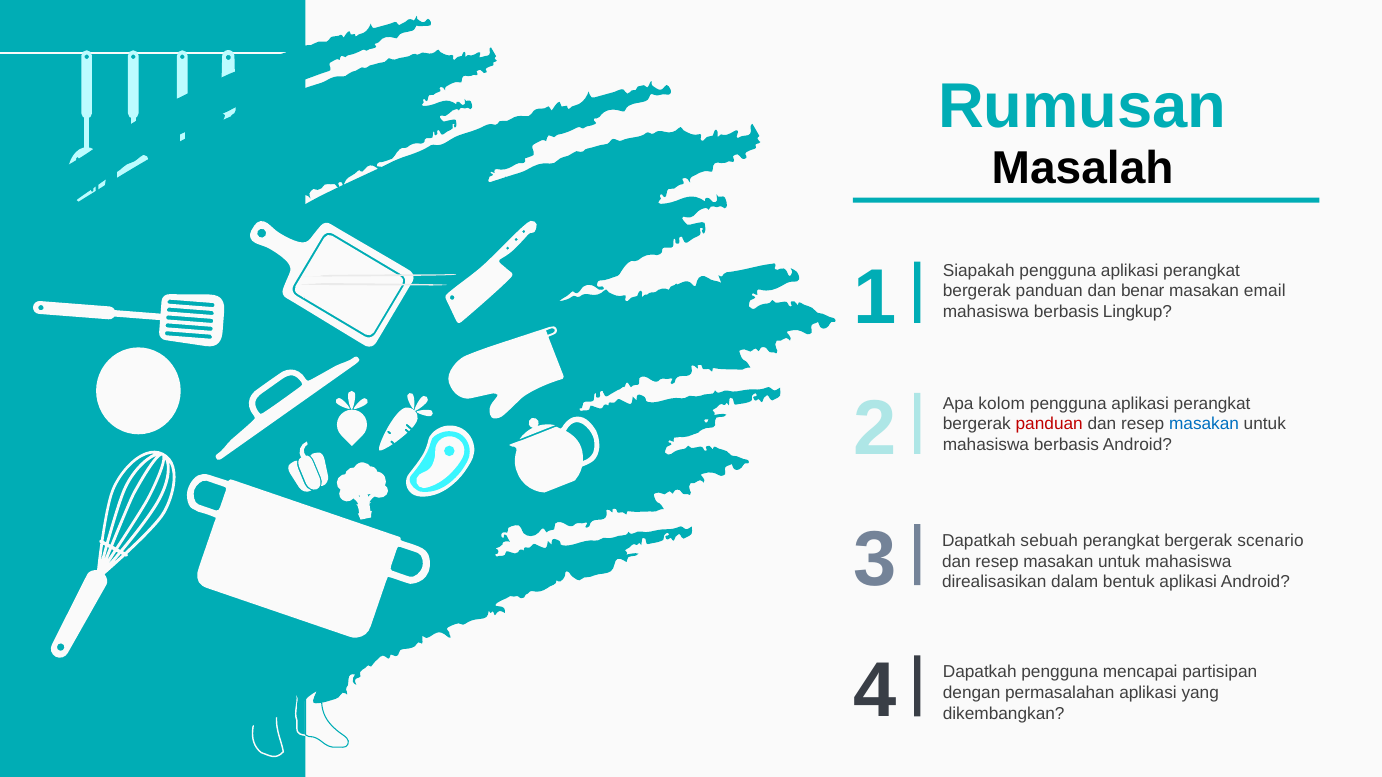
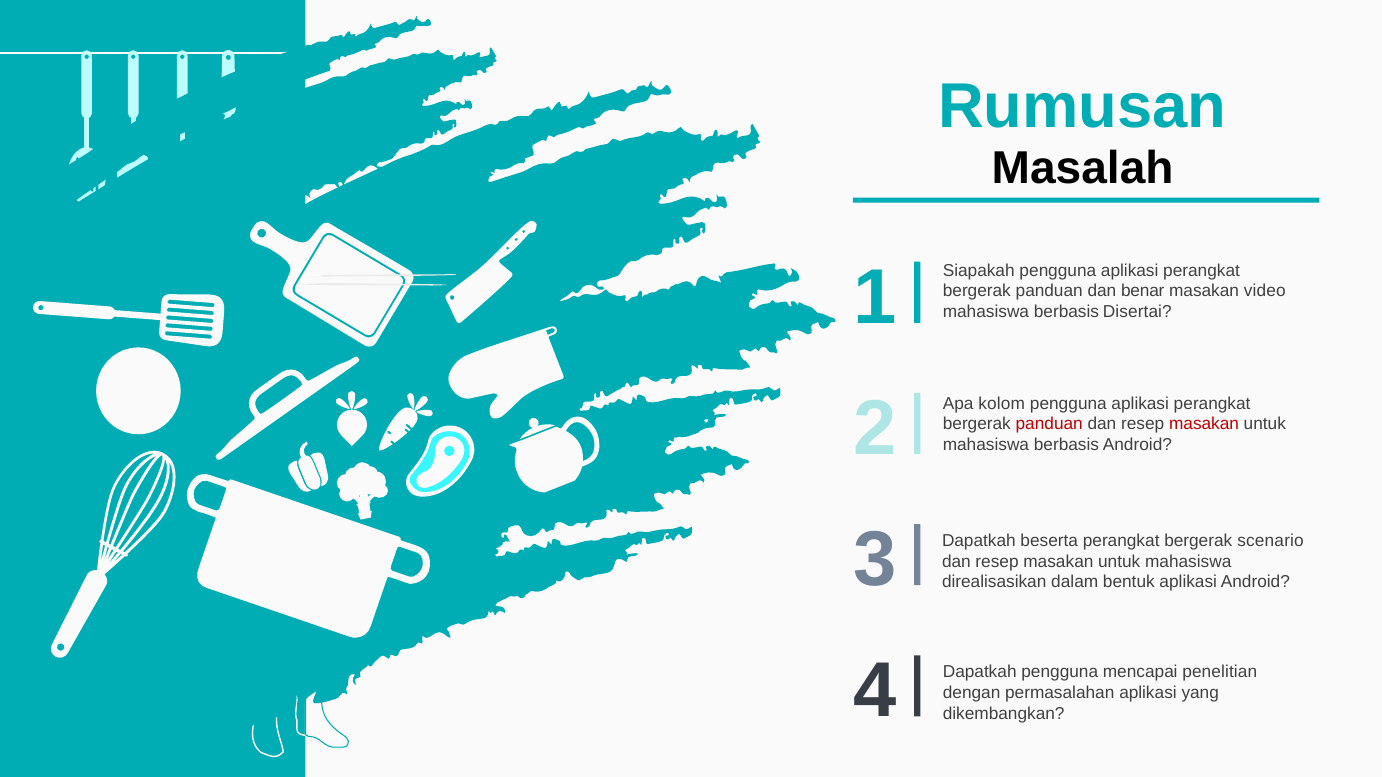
email: email -> video
Lingkup: Lingkup -> Disertai
masakan at (1204, 424) colour: blue -> red
sebuah: sebuah -> beserta
partisipan: partisipan -> penelitian
